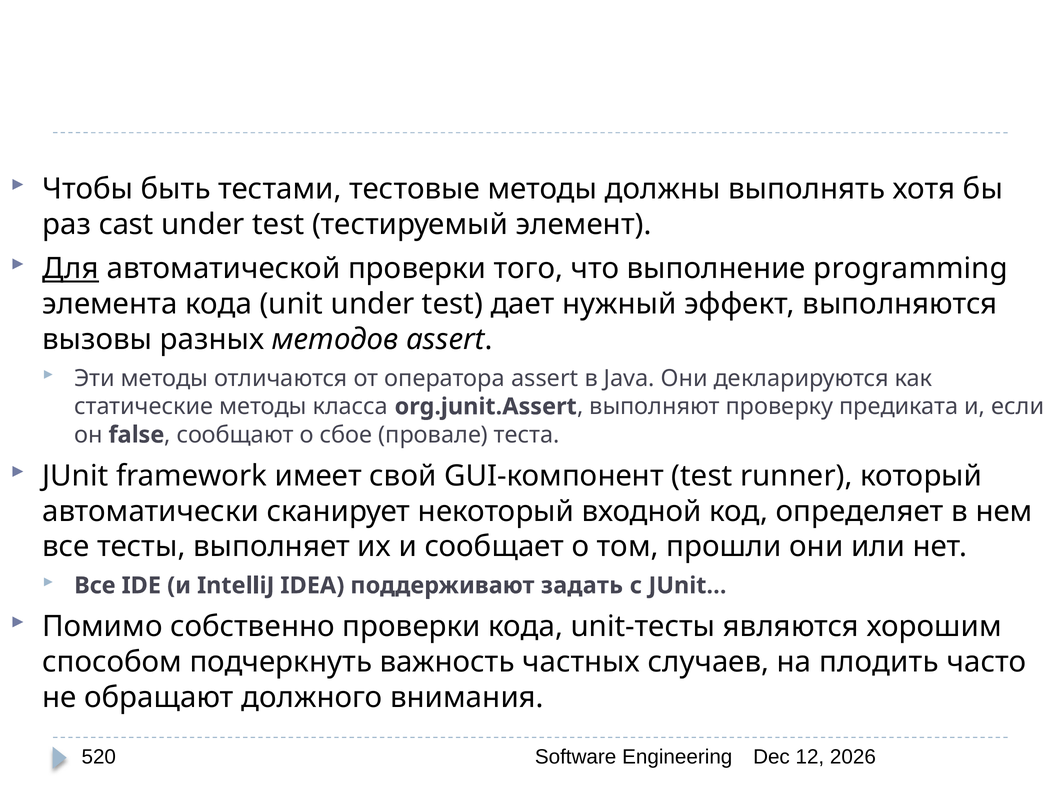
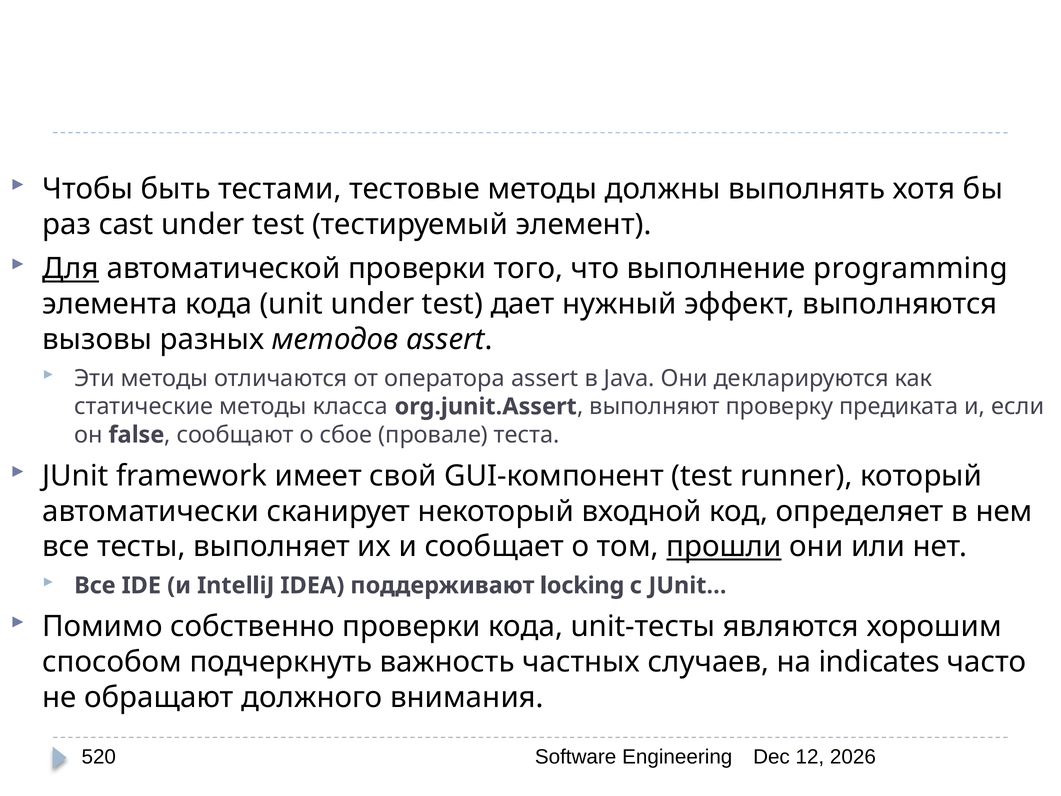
прошли underline: none -> present
задать: задать -> locking
плодить: плодить -> indicates
